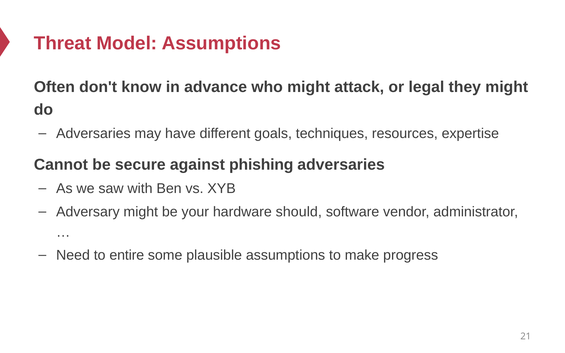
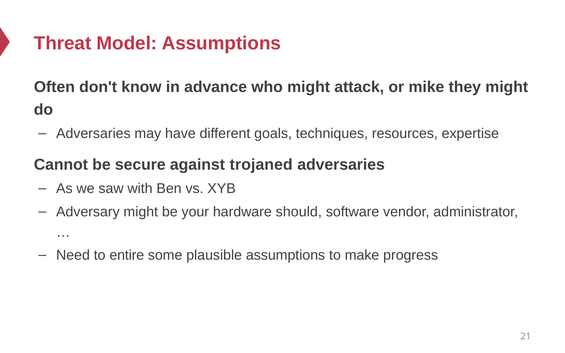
legal: legal -> mike
phishing: phishing -> trojaned
